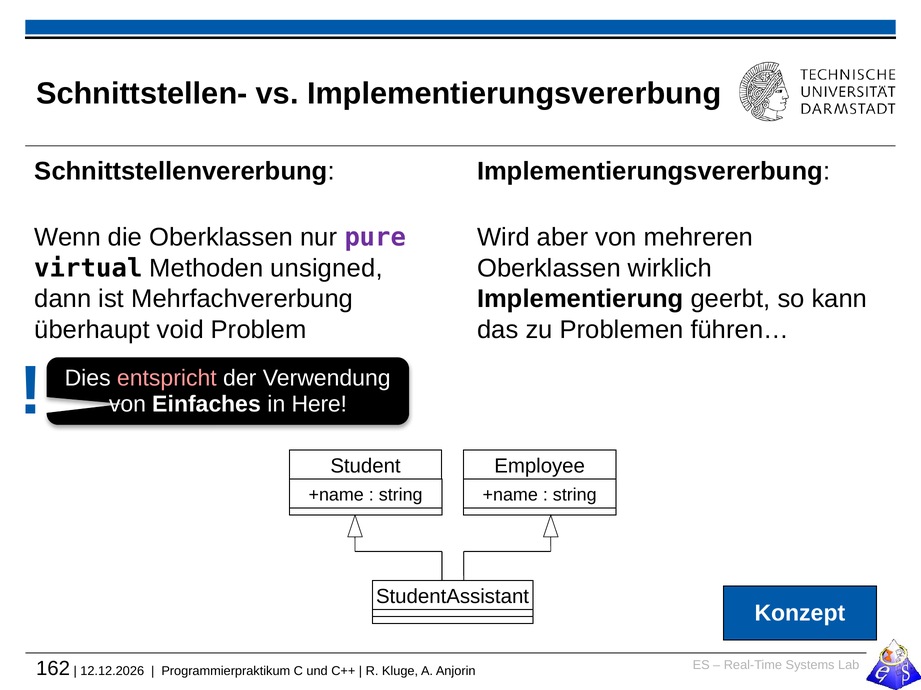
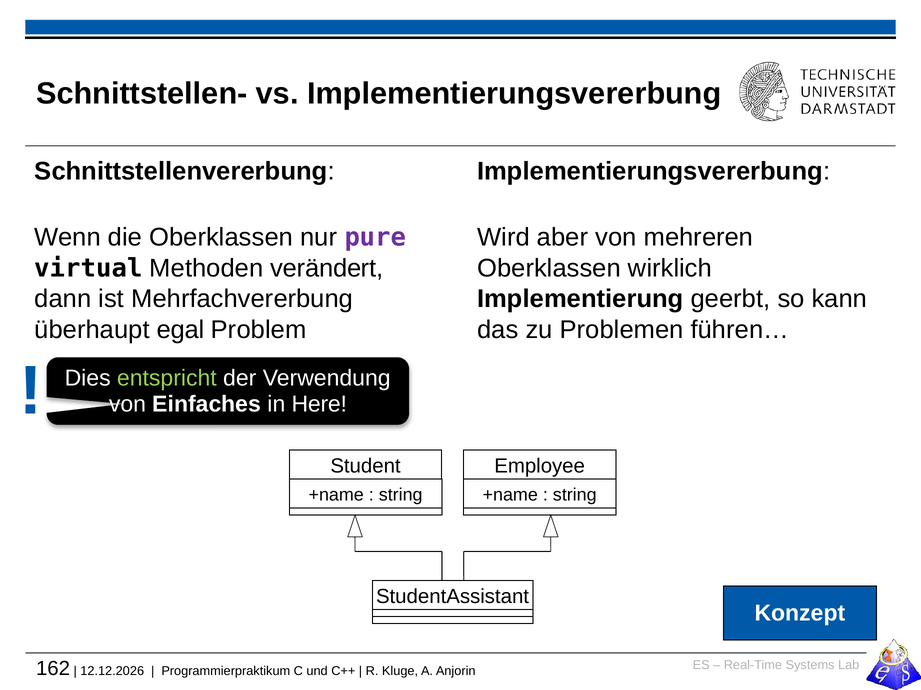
unsigned: unsigned -> verändert
void: void -> egal
entspricht colour: pink -> light green
